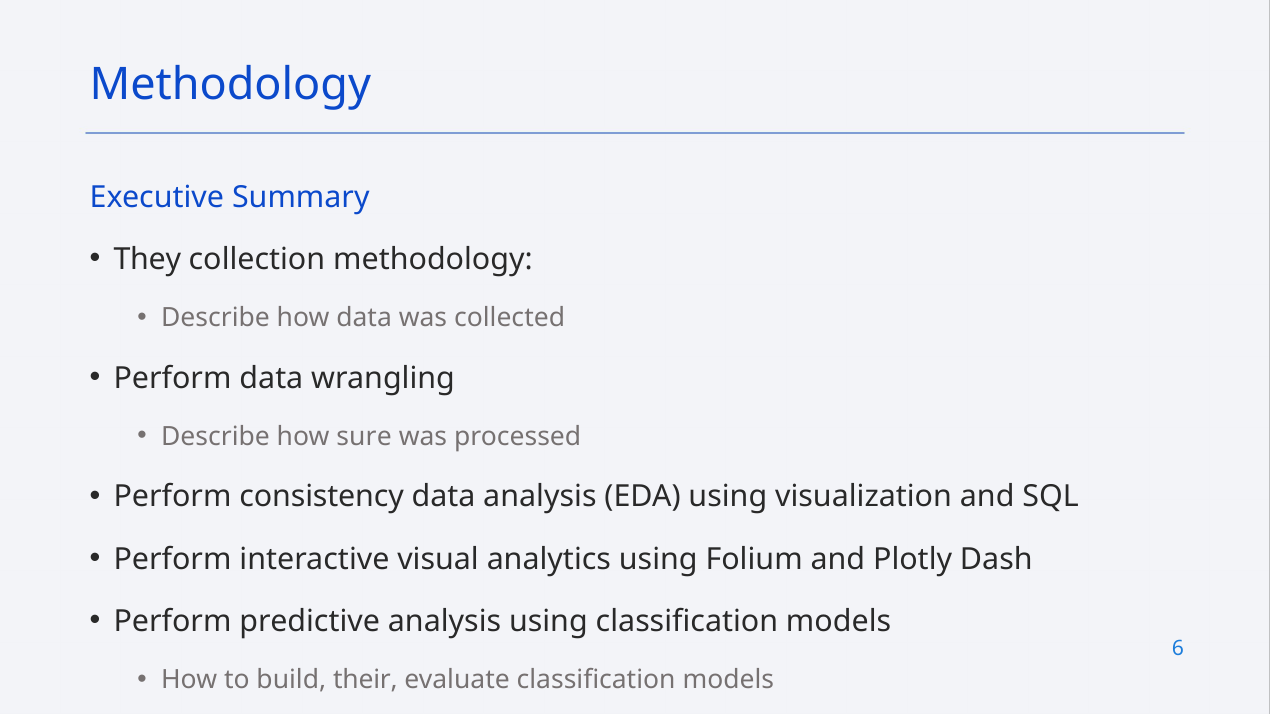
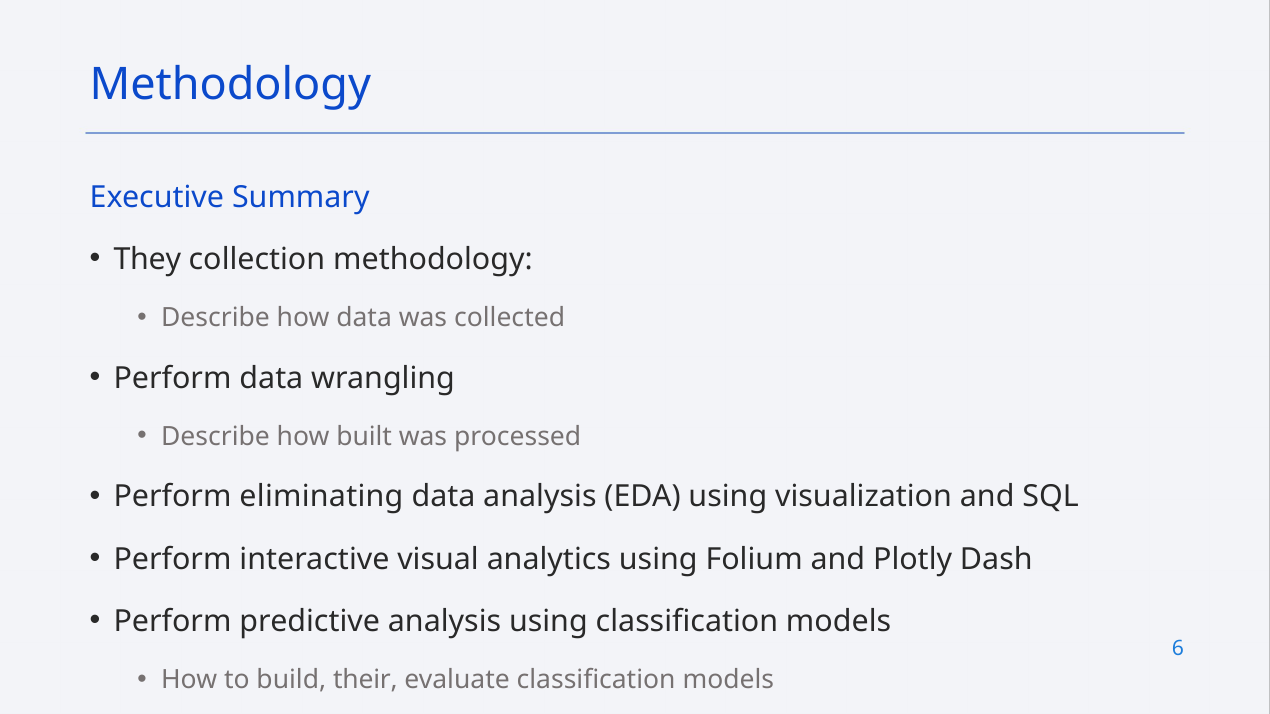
sure: sure -> built
consistency: consistency -> eliminating
